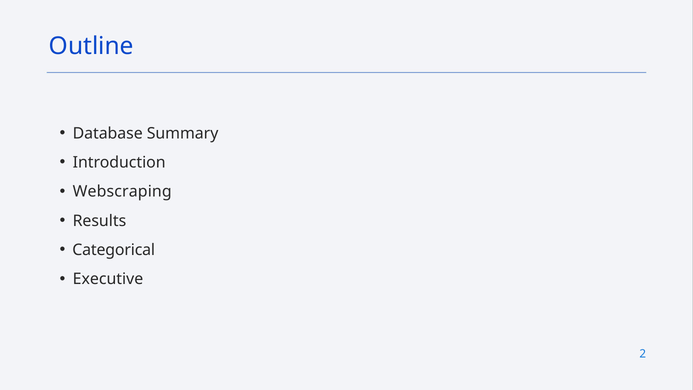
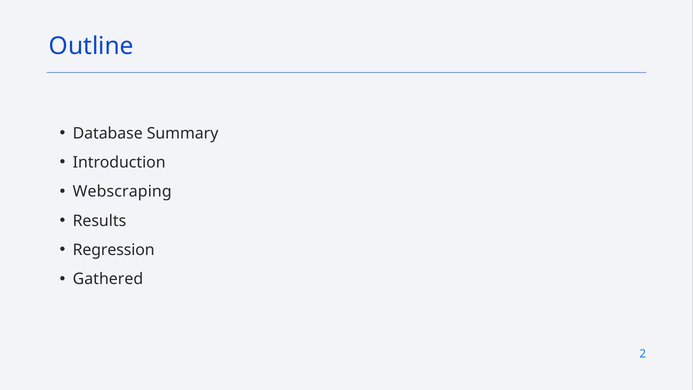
Categorical: Categorical -> Regression
Executive: Executive -> Gathered
